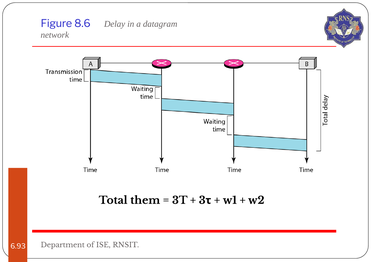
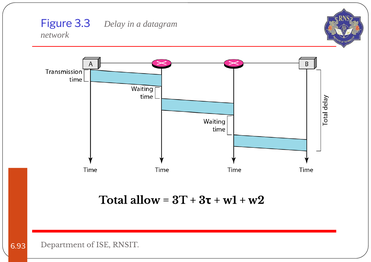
8.6: 8.6 -> 3.3
them: them -> allow
